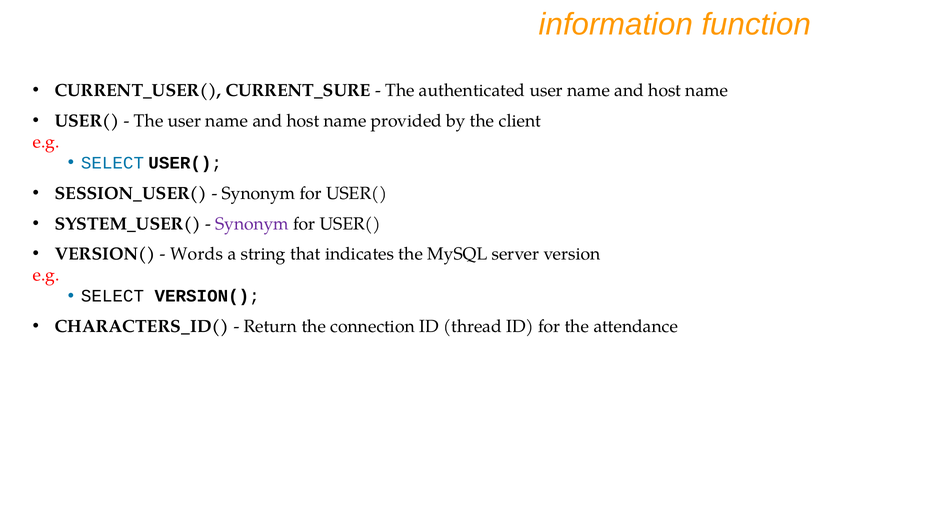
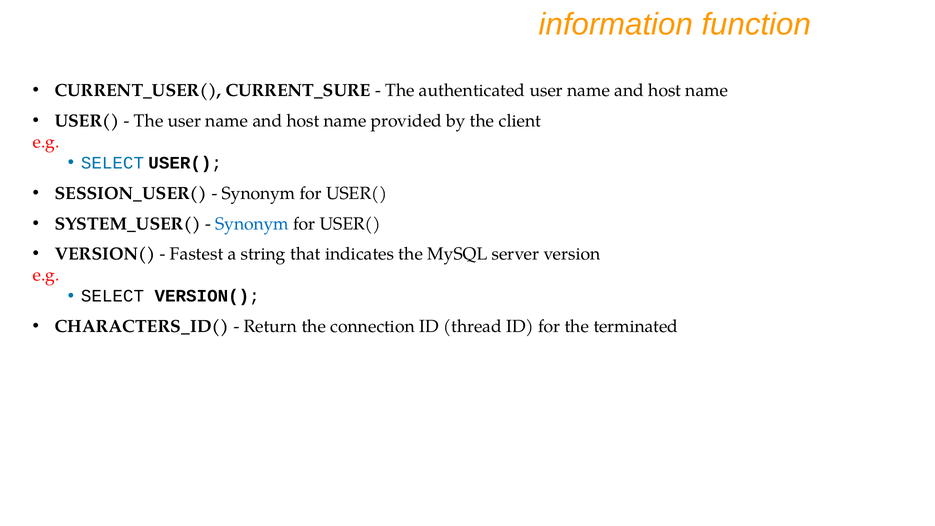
Synonym at (252, 224) colour: purple -> blue
Words: Words -> Fastest
attendance: attendance -> terminated
